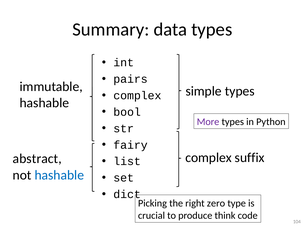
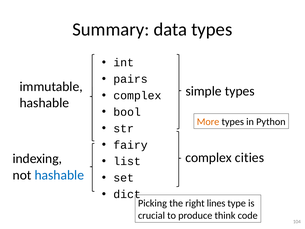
More colour: purple -> orange
suffix: suffix -> cities
abstract: abstract -> indexing
zero: zero -> lines
